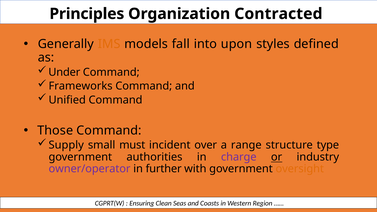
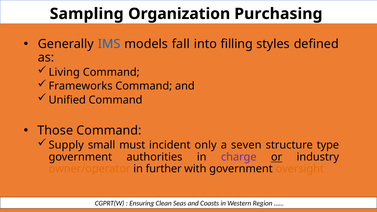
Principles: Principles -> Sampling
Contracted: Contracted -> Purchasing
IMS colour: orange -> blue
upon: upon -> filling
Under: Under -> Living
over: over -> only
range: range -> seven
owner/operator colour: purple -> orange
